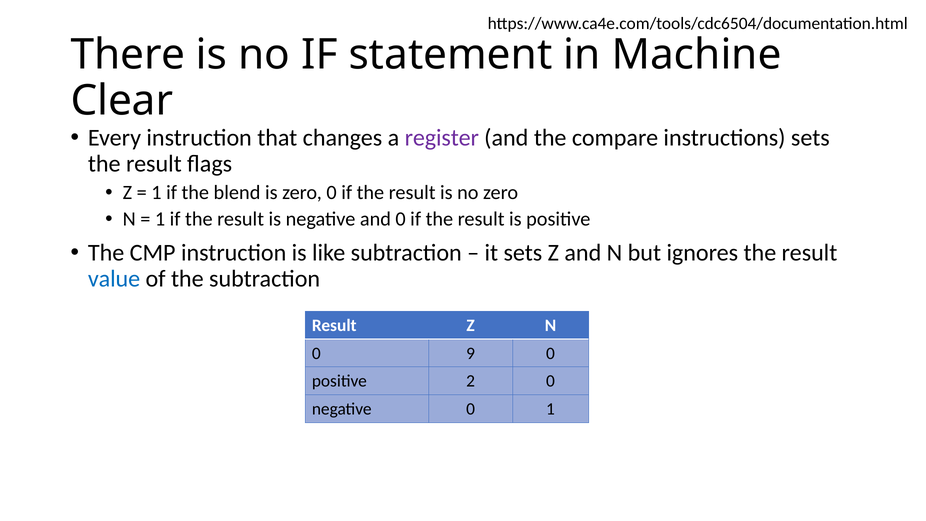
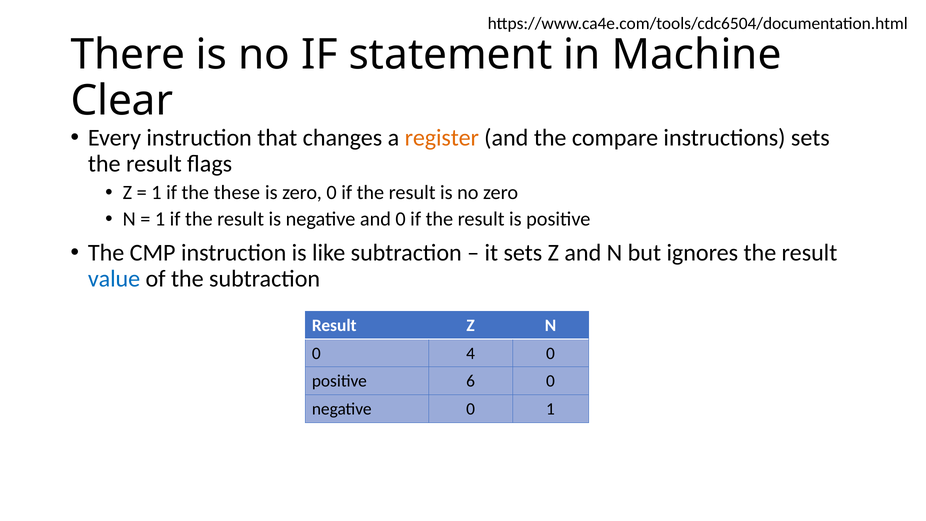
register colour: purple -> orange
blend: blend -> these
9: 9 -> 4
2: 2 -> 6
